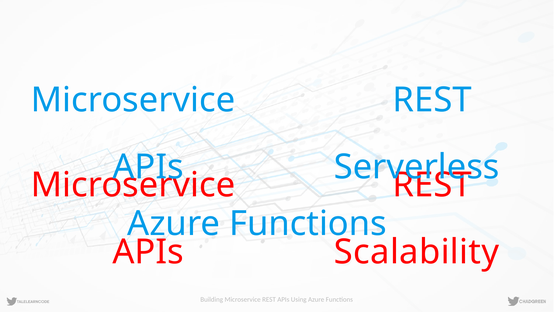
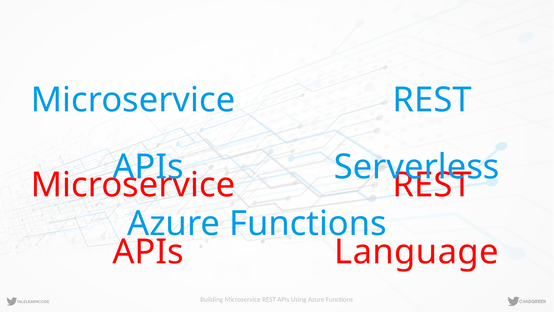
Scalability: Scalability -> Language
